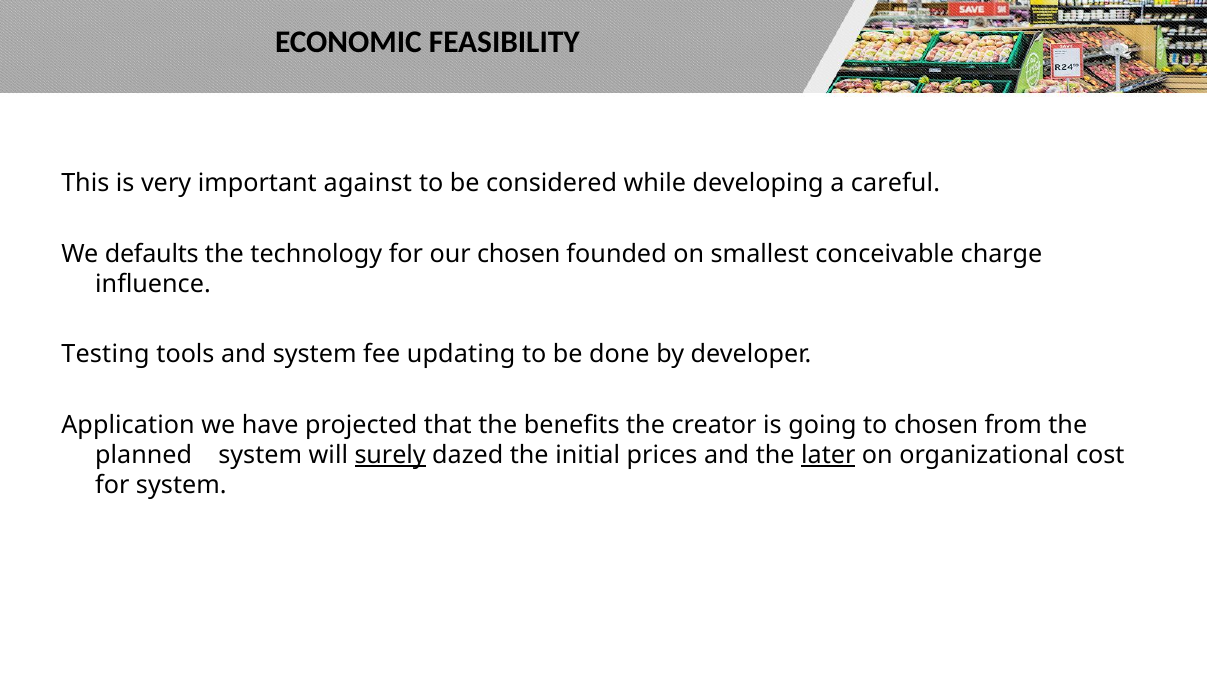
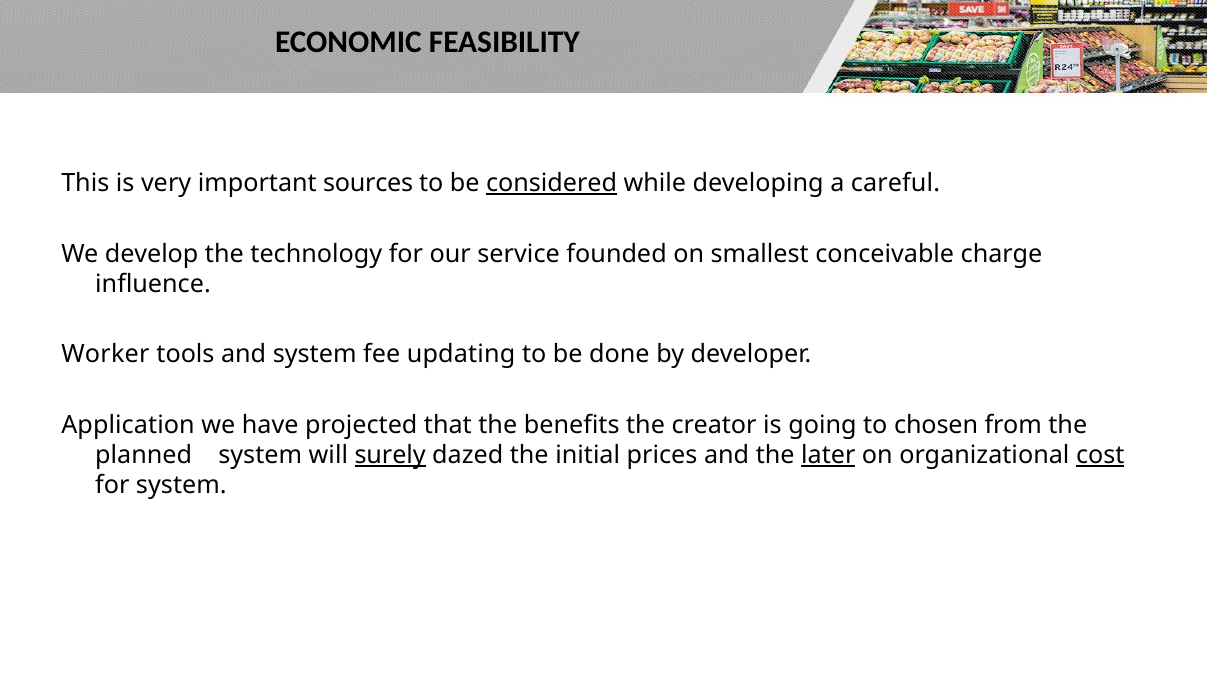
against: against -> sources
considered underline: none -> present
defaults: defaults -> develop
our chosen: chosen -> service
Testing: Testing -> Worker
cost underline: none -> present
